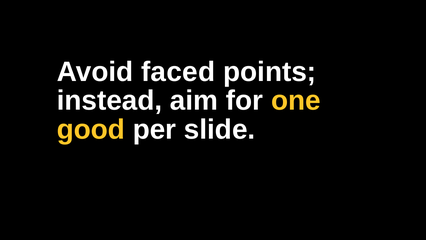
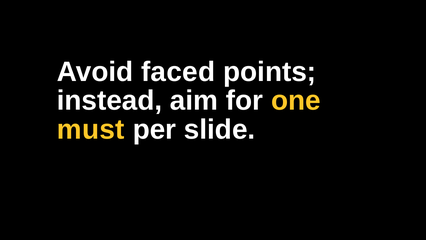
good: good -> must
